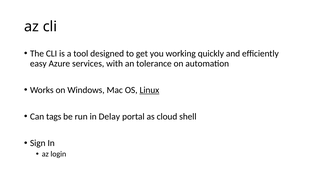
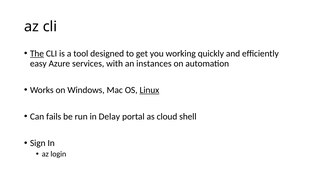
The underline: none -> present
tolerance: tolerance -> instances
tags: tags -> fails
